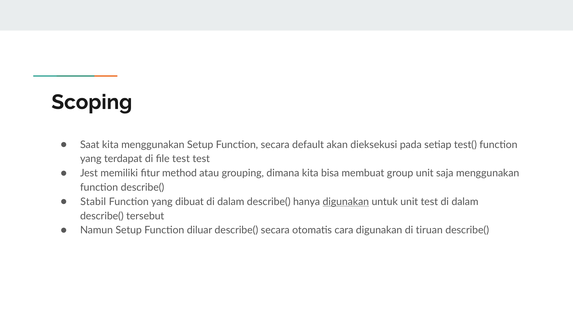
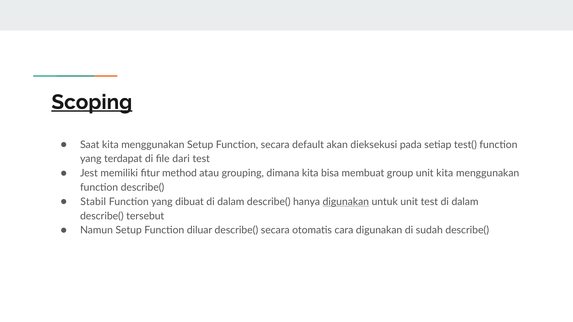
Scoping underline: none -> present
file test: test -> dari
unit saja: saja -> kita
tiruan: tiruan -> sudah
